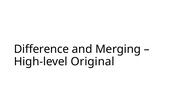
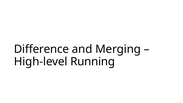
Original: Original -> Running
